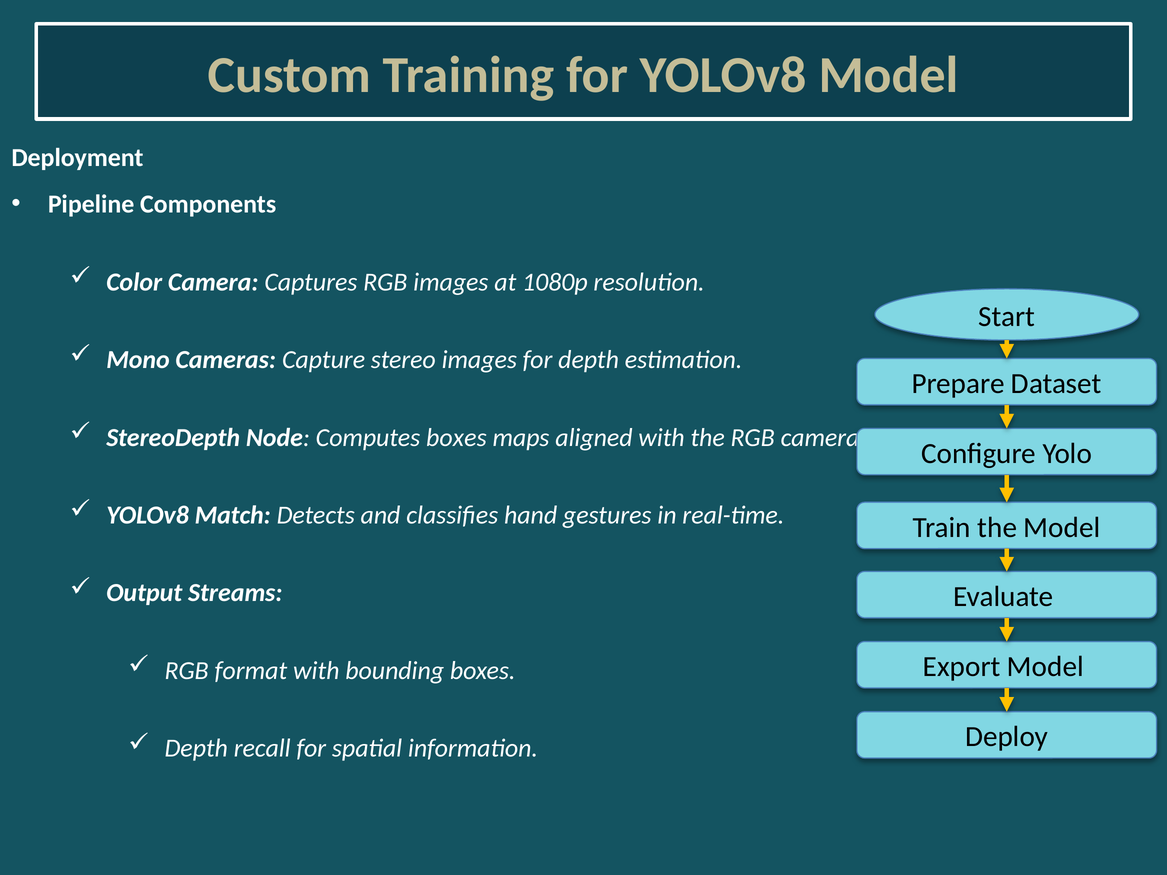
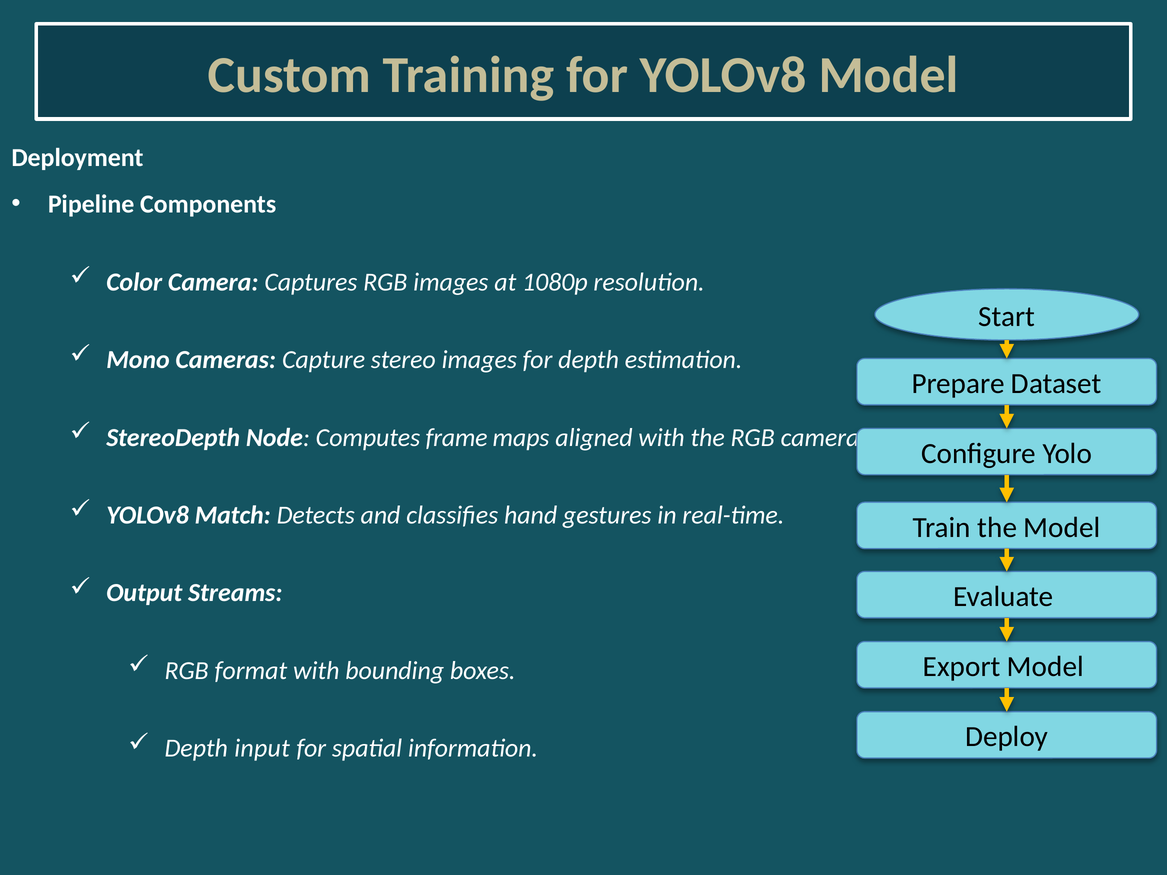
Computes boxes: boxes -> frame
recall: recall -> input
